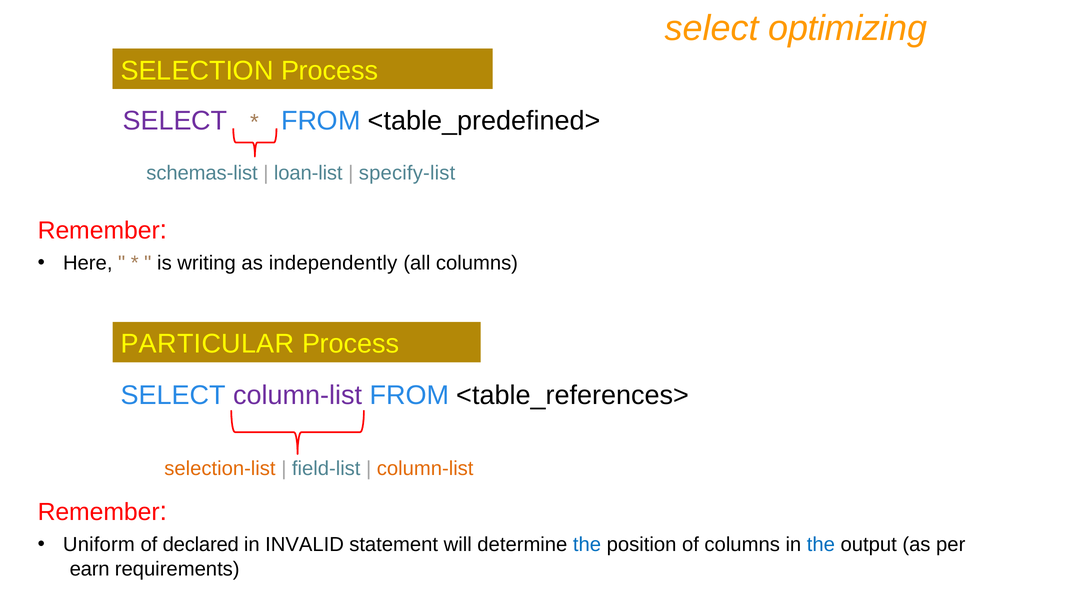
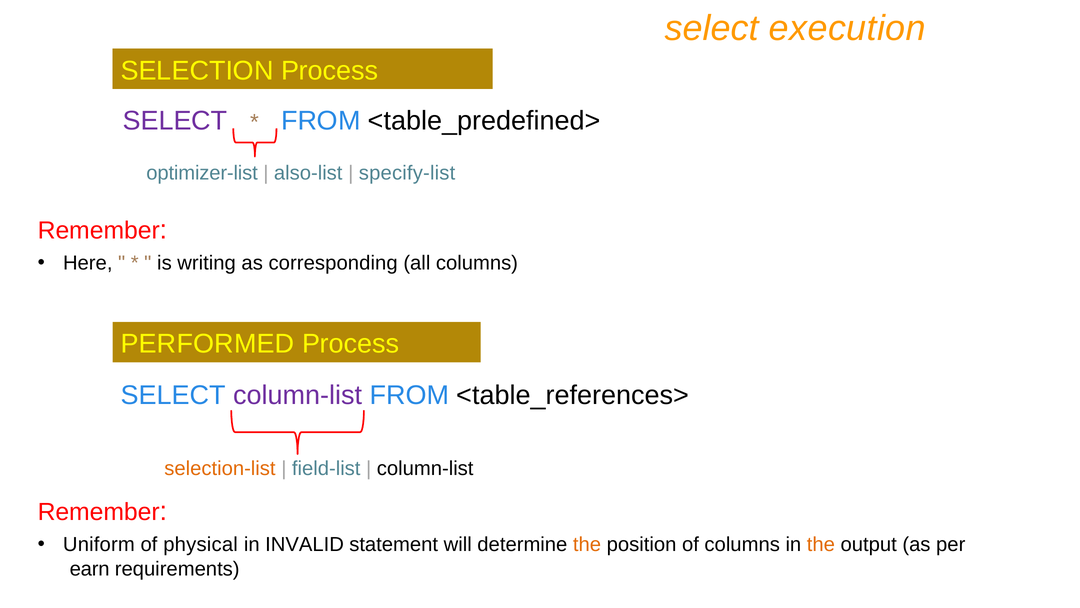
optimizing: optimizing -> execution
schemas-list: schemas-list -> optimizer-list
loan-list: loan-list -> also-list
independently: independently -> corresponding
PARTICULAR: PARTICULAR -> PERFORMED
column-list at (425, 468) colour: orange -> black
declared: declared -> physical
the at (587, 544) colour: blue -> orange
the at (821, 544) colour: blue -> orange
